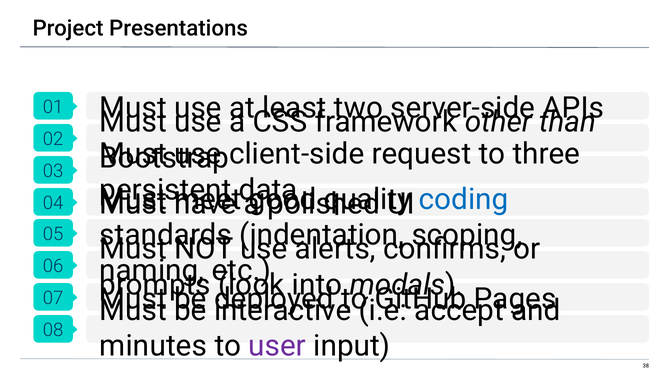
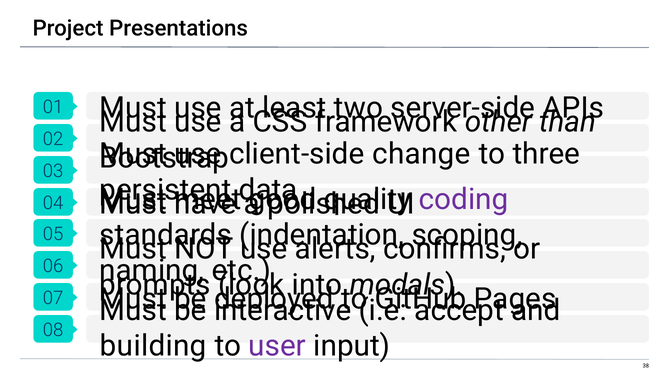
request: request -> change
coding colour: blue -> purple
minutes: minutes -> building
